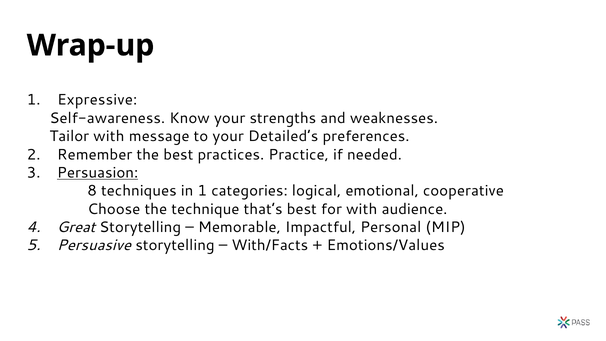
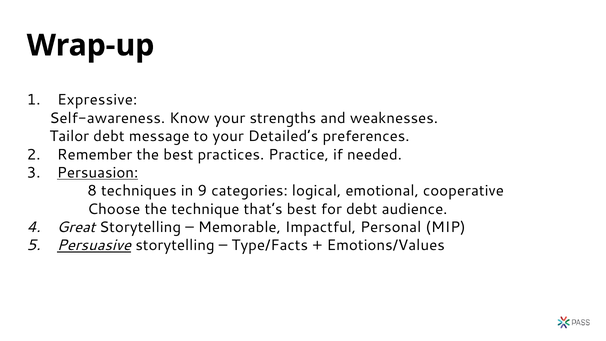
Tailor with: with -> debt
in 1: 1 -> 9
for with: with -> debt
Persuasive underline: none -> present
With/Facts: With/Facts -> Type/Facts
